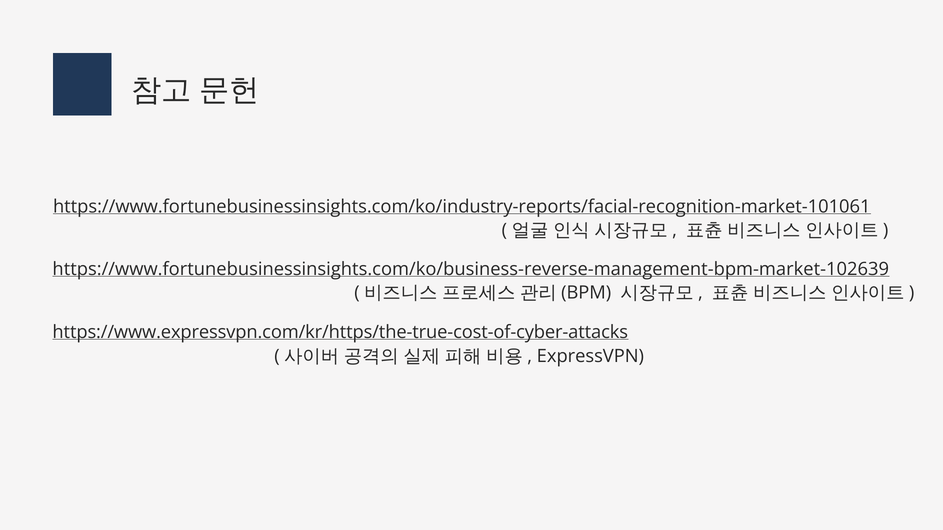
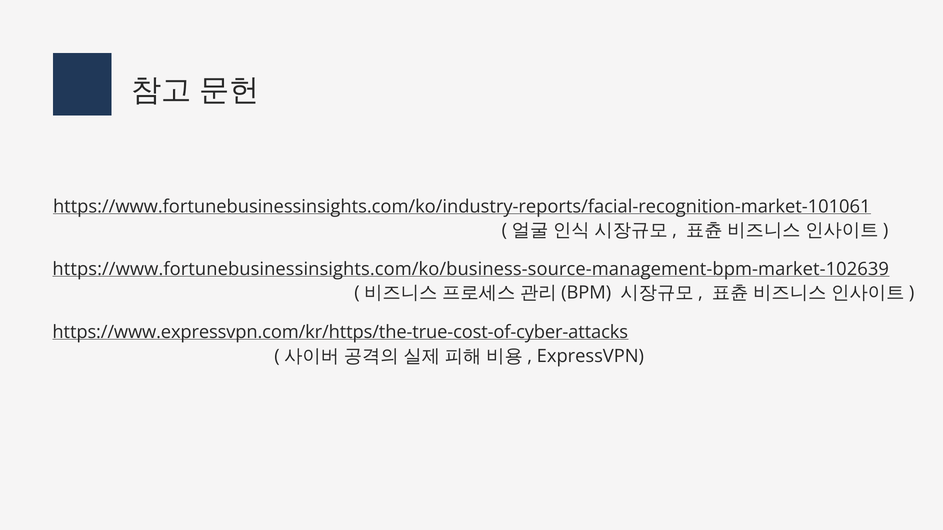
https://www.fortunebusinessinsights.com/ko/business-reverse-management-bpm-market-102639: https://www.fortunebusinessinsights.com/ko/business-reverse-management-bpm-market-102639 -> https://www.fortunebusinessinsights.com/ko/business-source-management-bpm-market-102639
